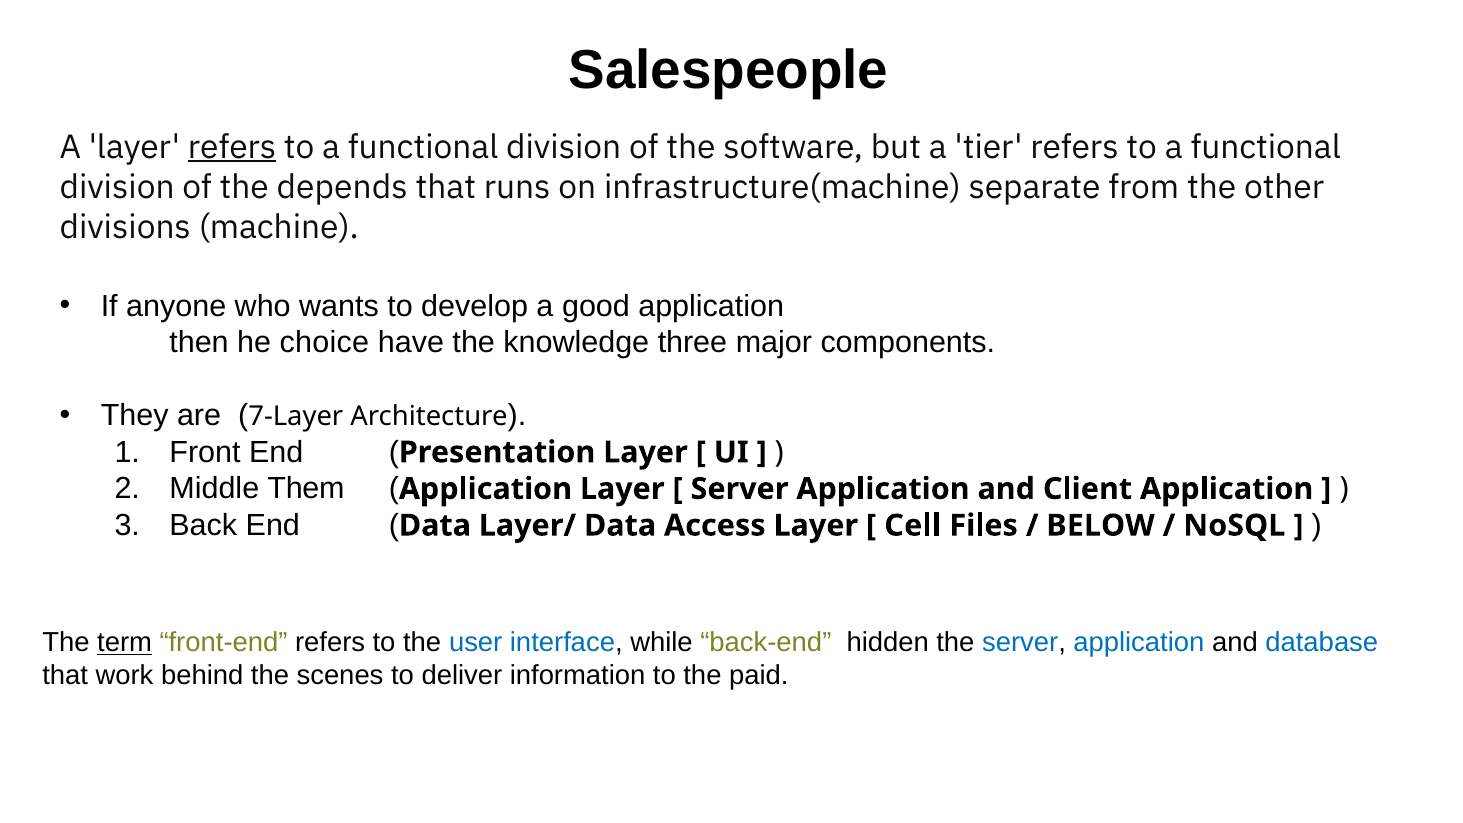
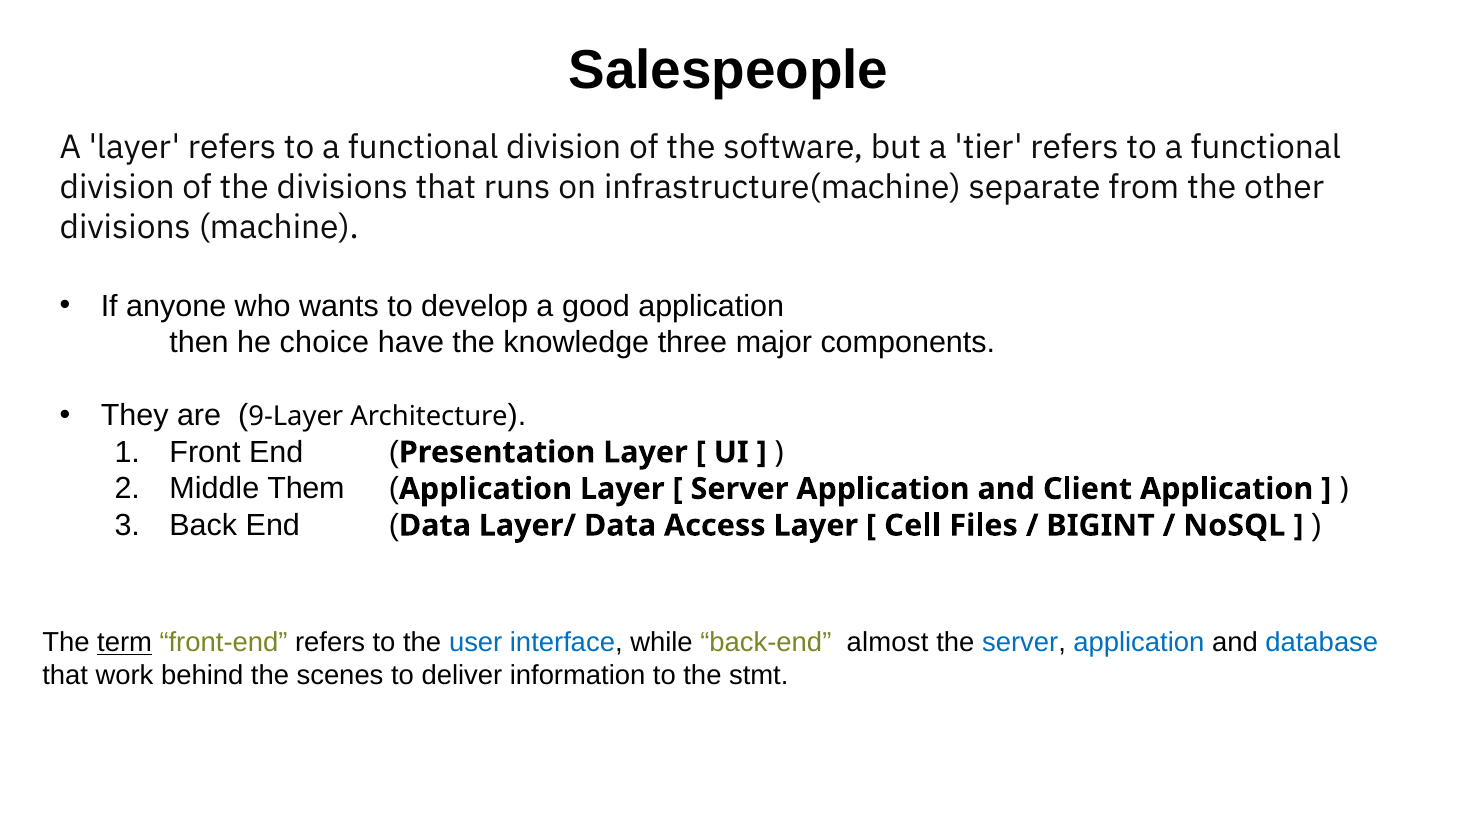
refers at (232, 147) underline: present -> none
the depends: depends -> divisions
7-Layer: 7-Layer -> 9-Layer
BELOW: BELOW -> BIGINT
hidden: hidden -> almost
paid: paid -> stmt
